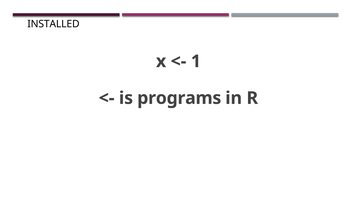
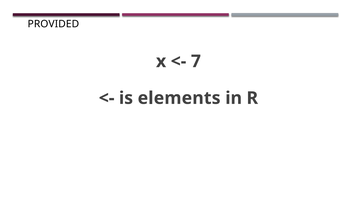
INSTALLED: INSTALLED -> PROVIDED
1: 1 -> 7
programs: programs -> elements
